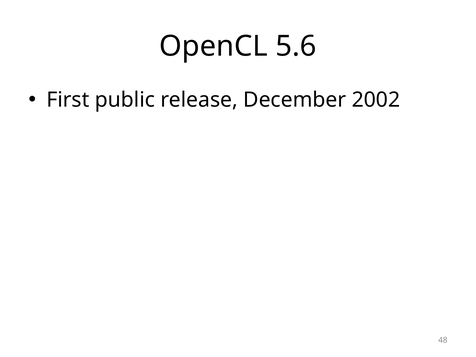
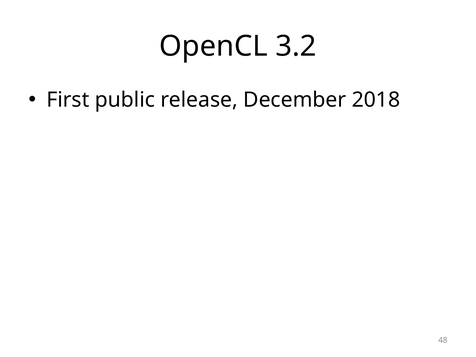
5.6: 5.6 -> 3.2
2002: 2002 -> 2018
